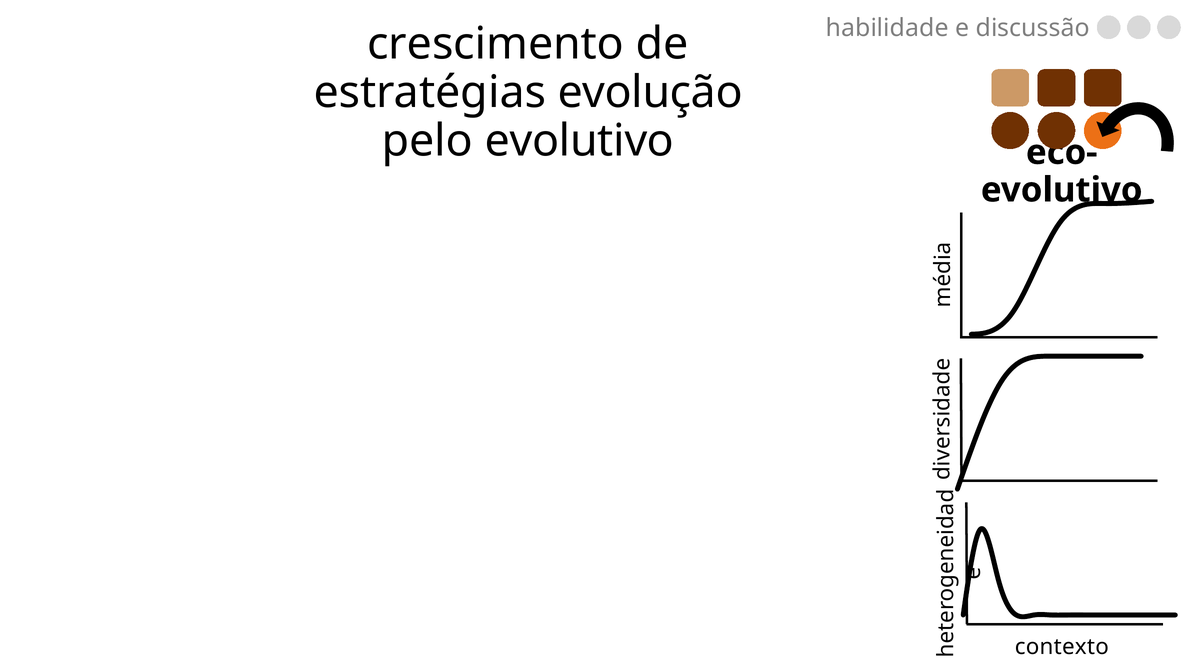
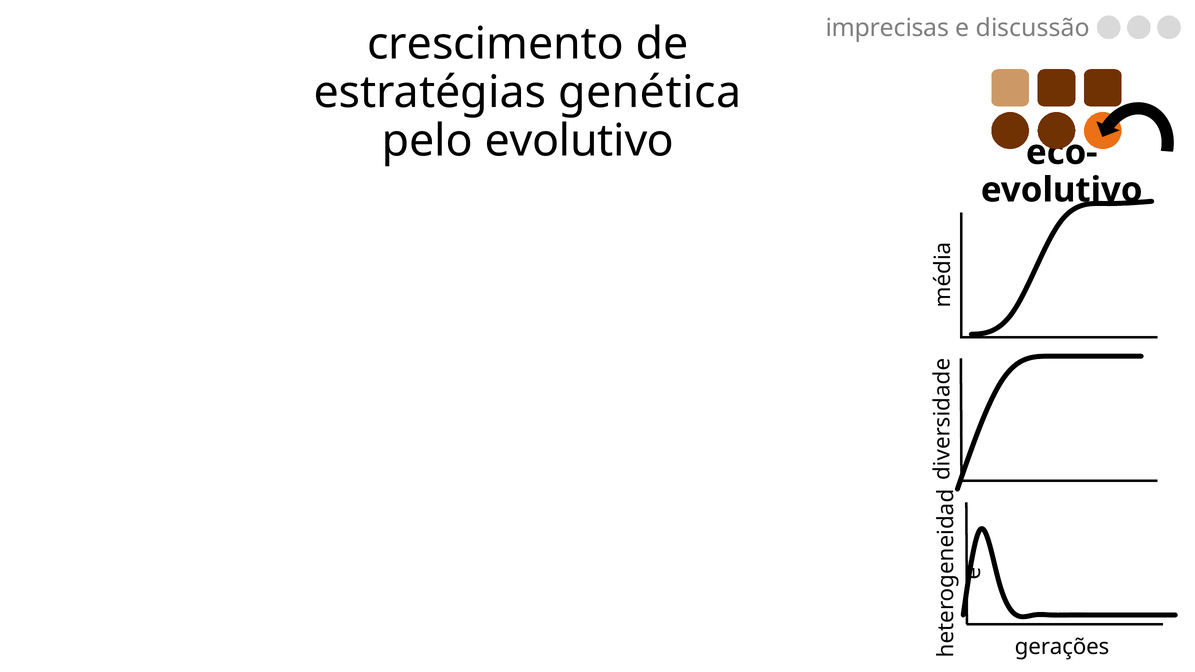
habilidade: habilidade -> imprecisas
evolução: evolução -> genética
contexto: contexto -> gerações
